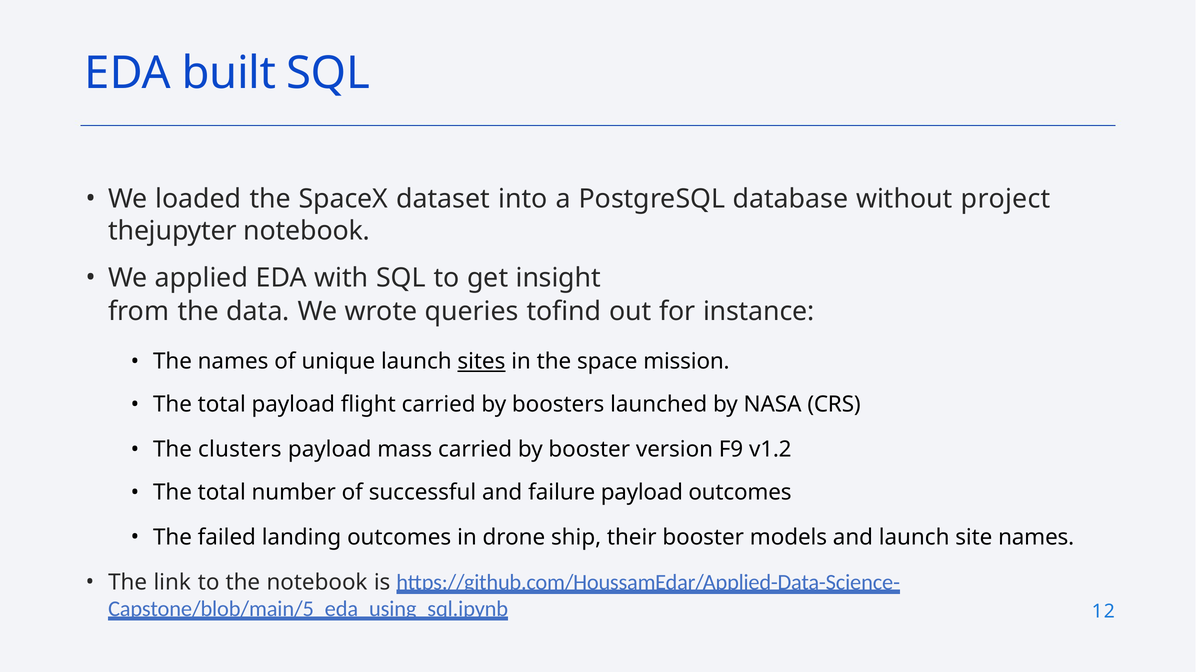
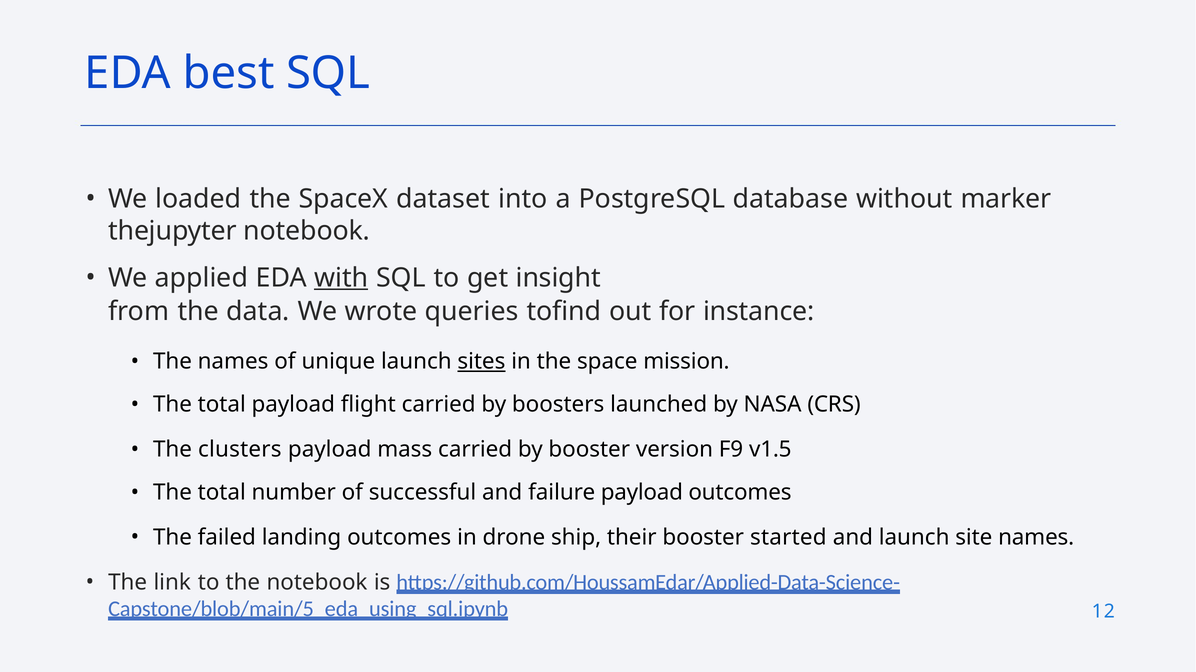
built: built -> best
project: project -> marker
with underline: none -> present
v1.2: v1.2 -> v1.5
models: models -> started
